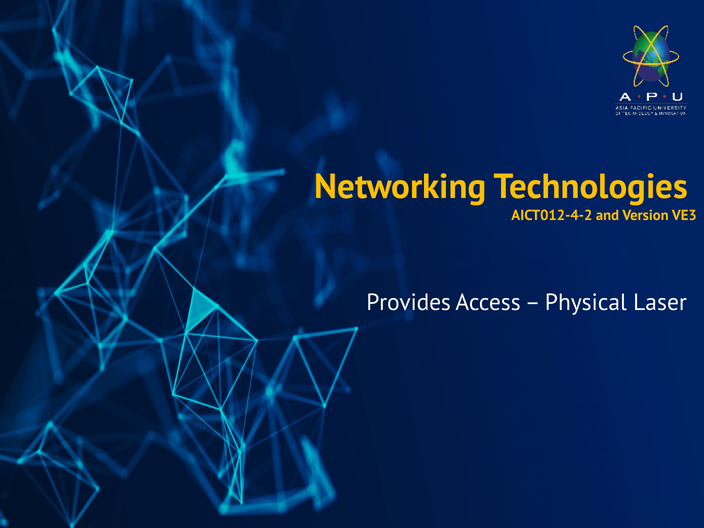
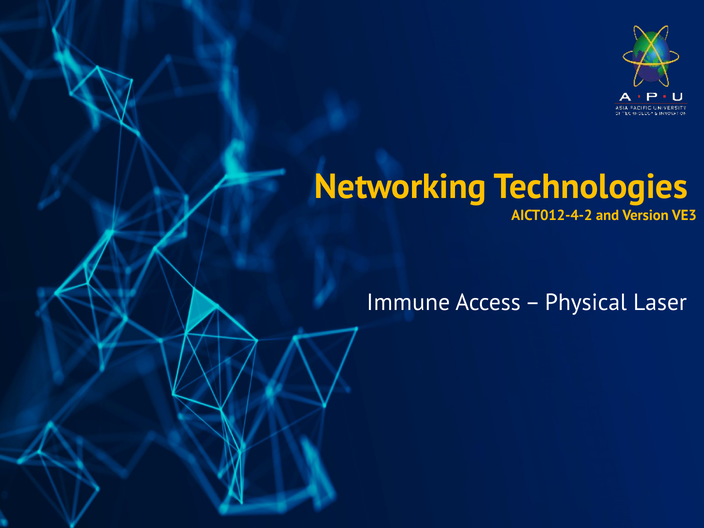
Provides: Provides -> Immune
